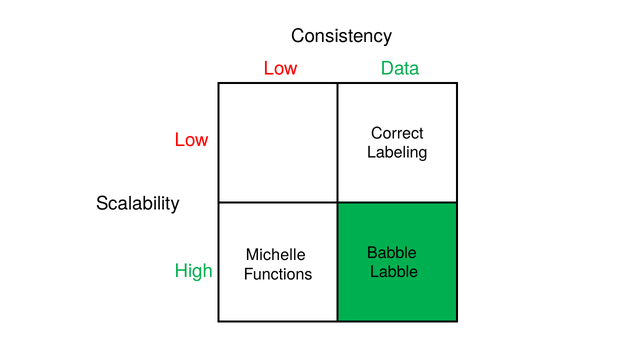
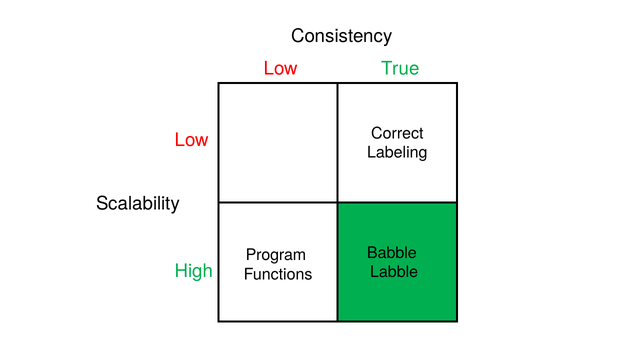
Data: Data -> True
Michelle: Michelle -> Program
